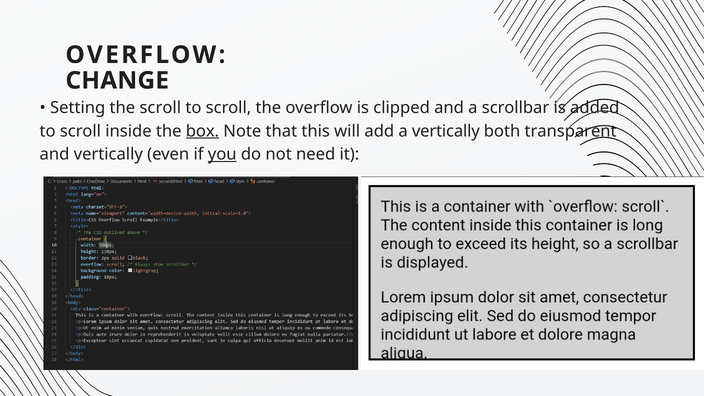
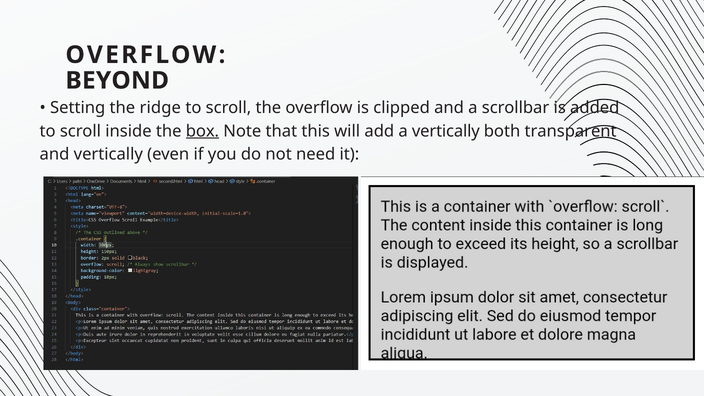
CHANGE: CHANGE -> BEYOND
the scroll: scroll -> ridge
you underline: present -> none
